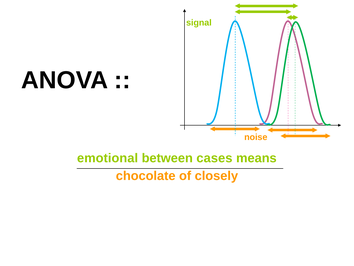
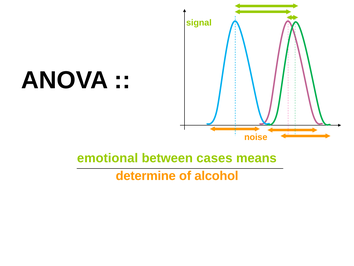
chocolate: chocolate -> determine
closely: closely -> alcohol
